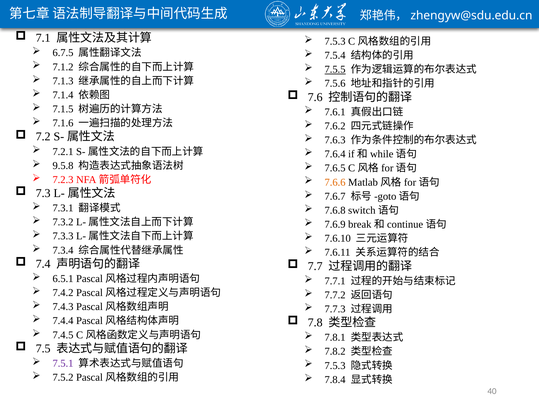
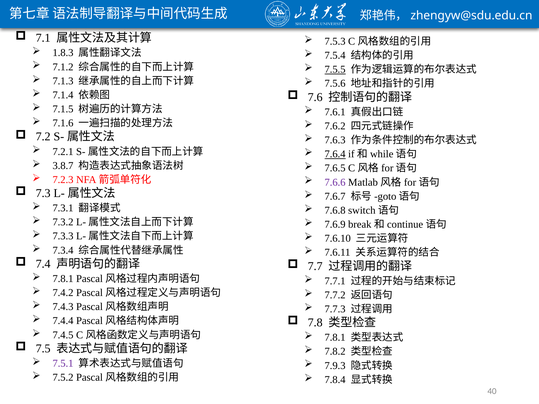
6.7.5: 6.7.5 -> 1.8.3
7.6.4 underline: none -> present
9.5.8: 9.5.8 -> 3.8.7
7.6.6 colour: orange -> purple
6.5.1 at (63, 279): 6.5.1 -> 7.8.1
7.5.3 at (335, 366): 7.5.3 -> 7.9.3
